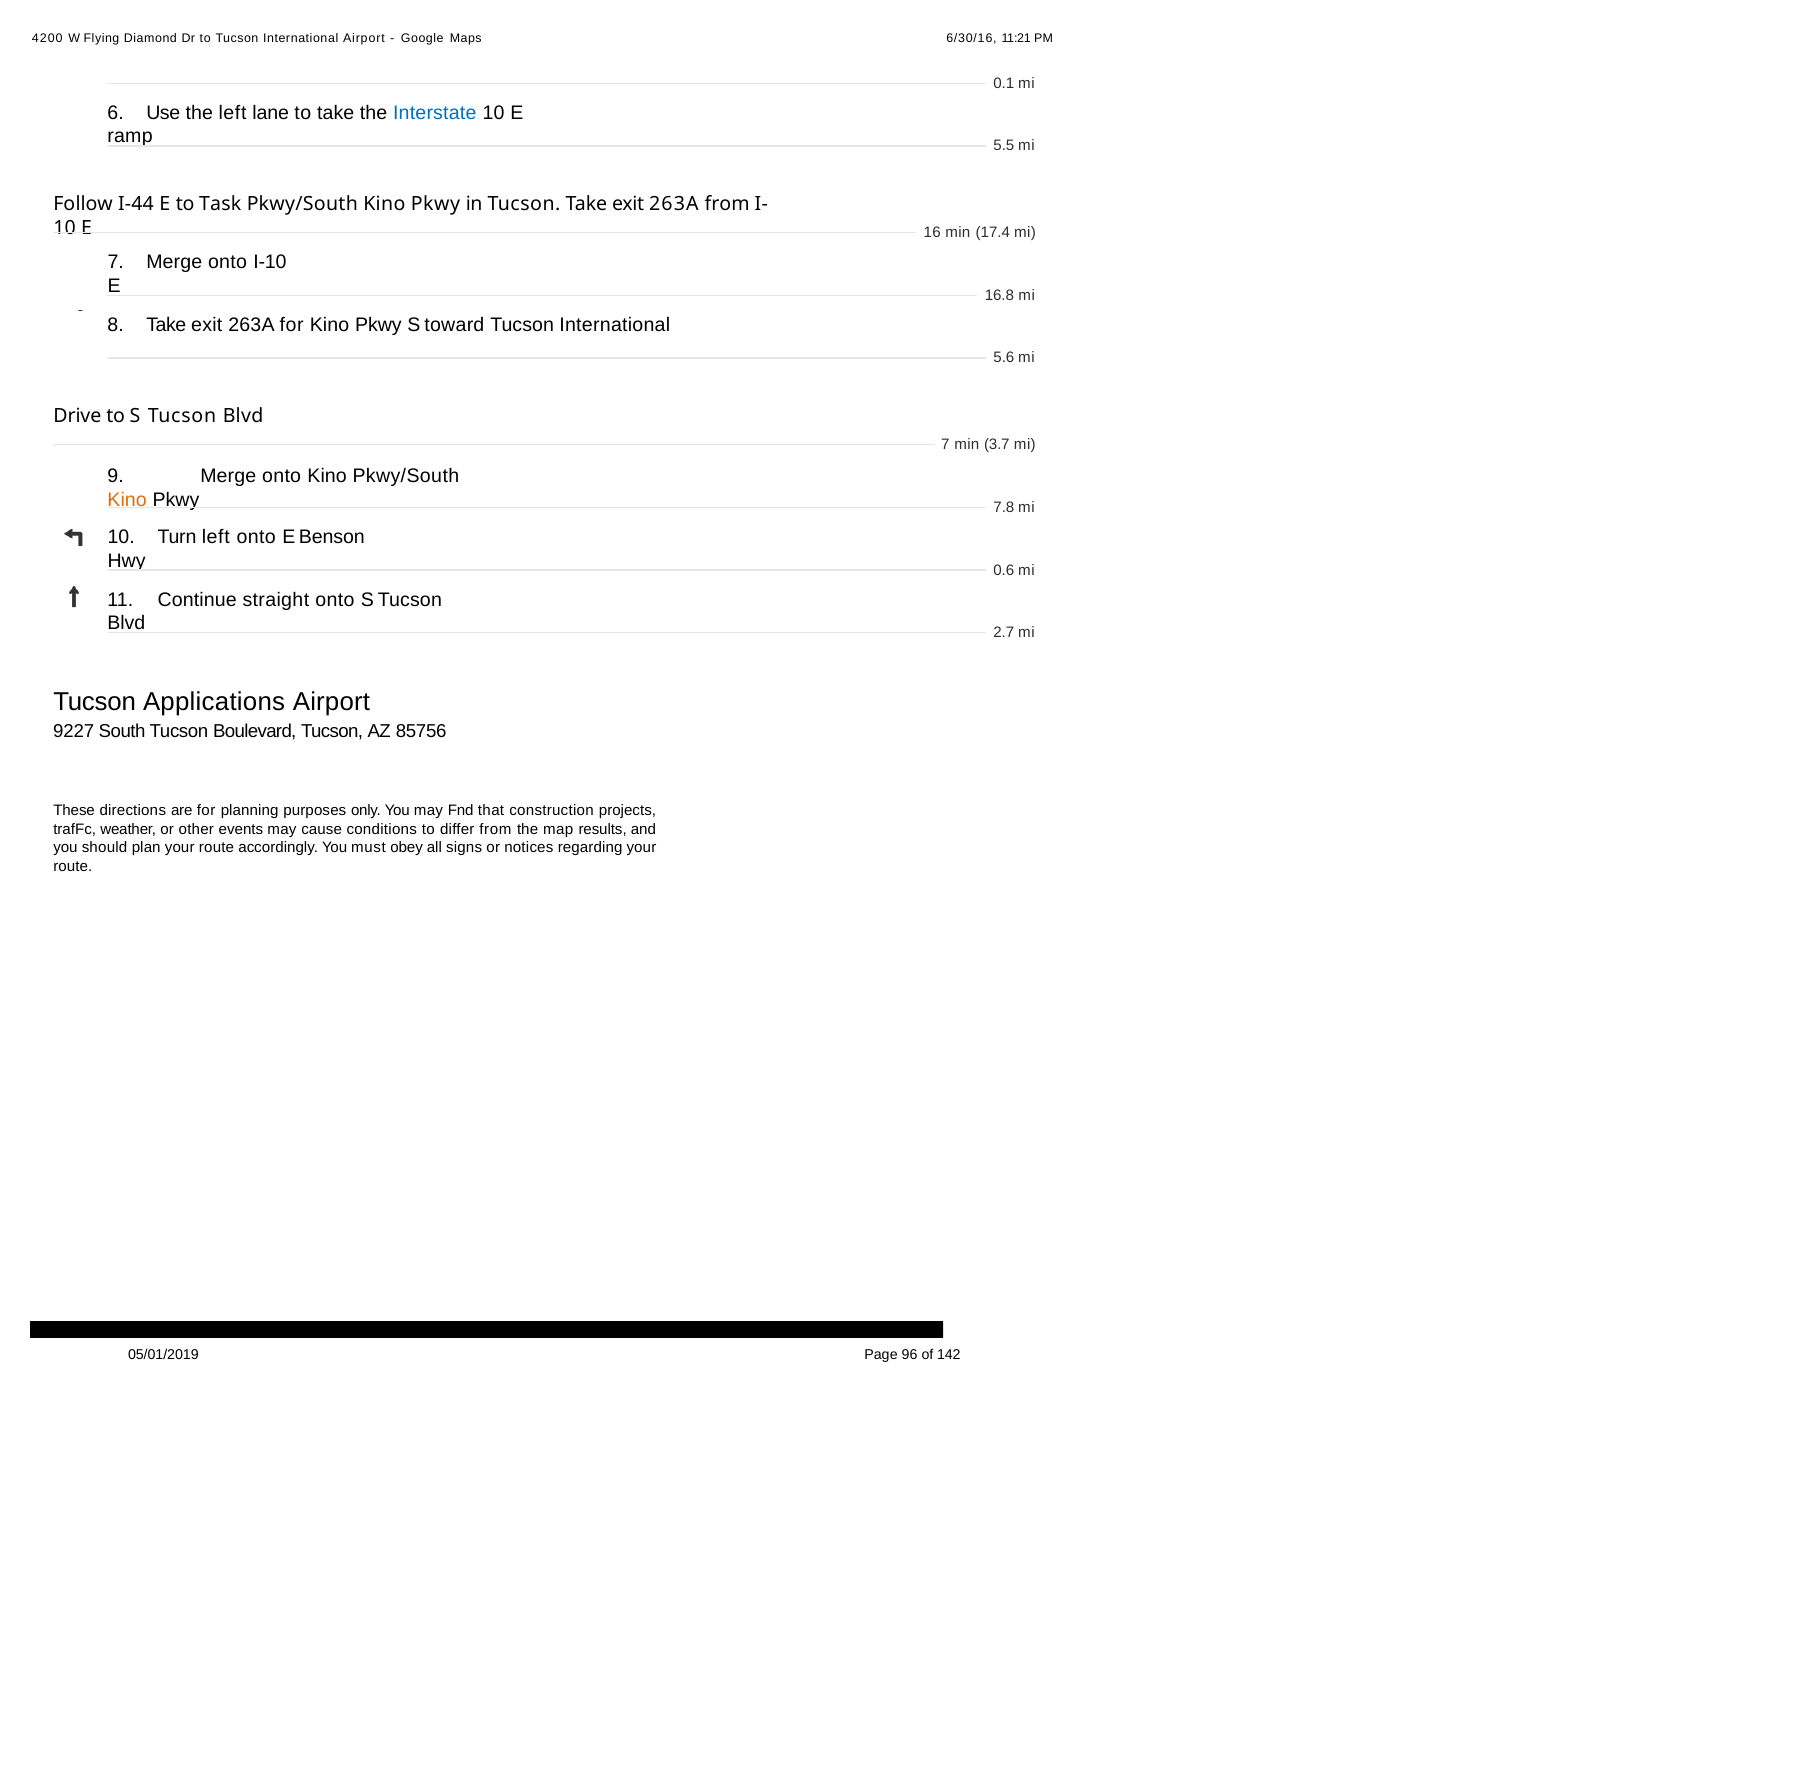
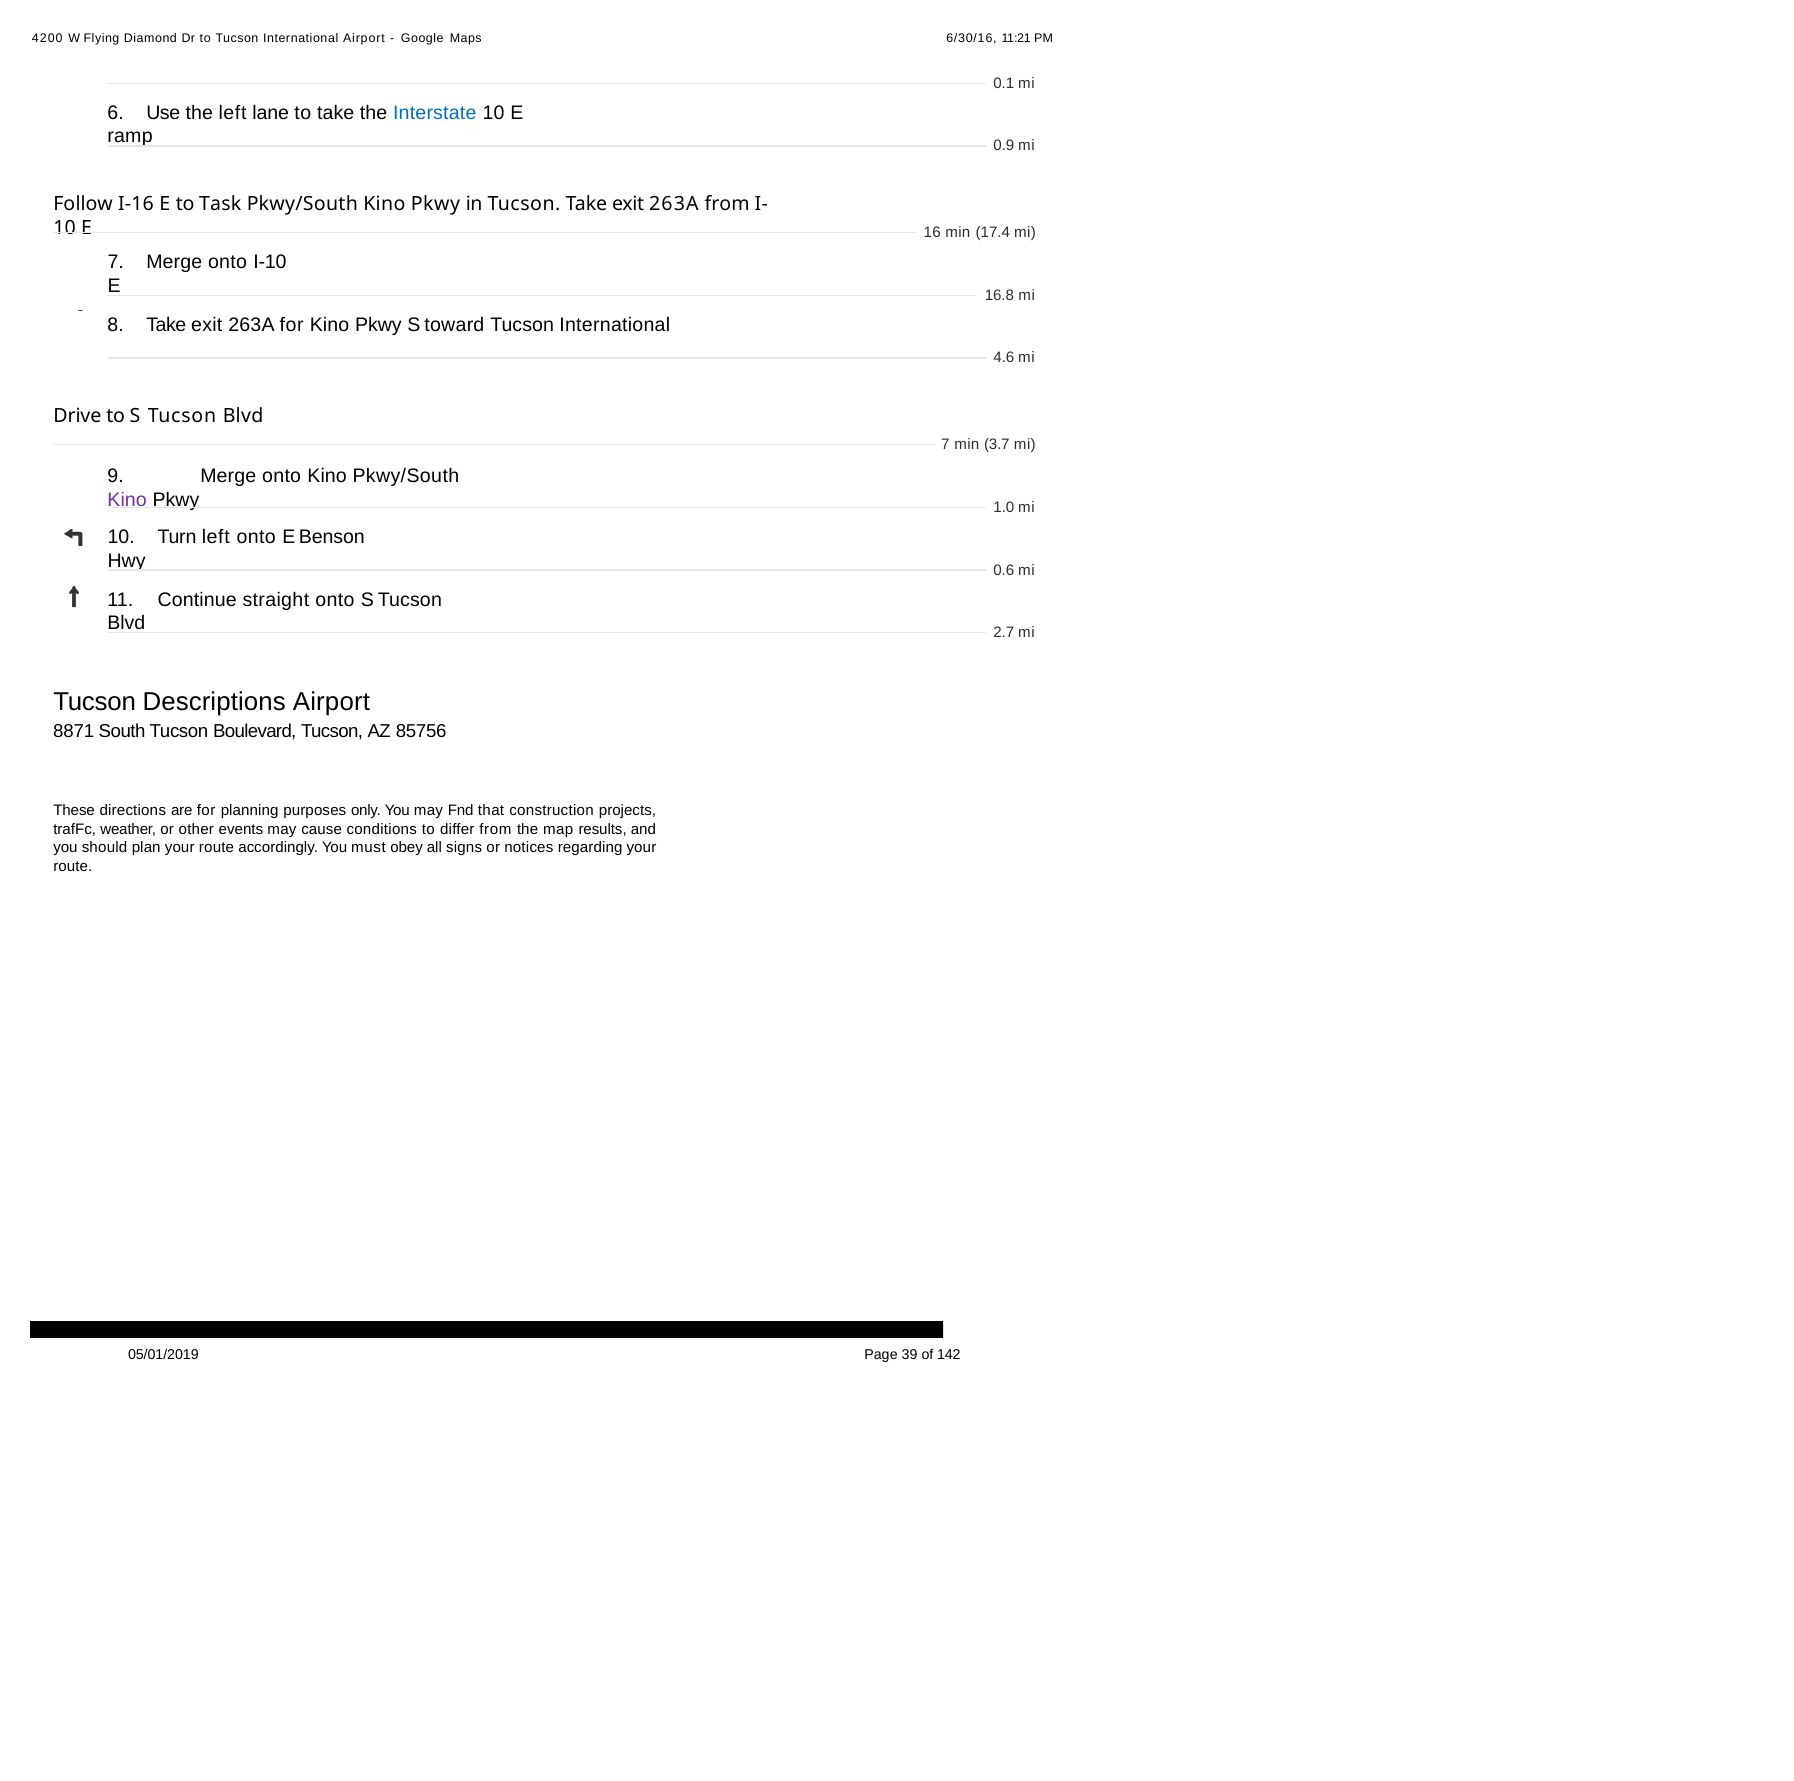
5.5: 5.5 -> 0.9
I-44: I-44 -> I-16
5.6: 5.6 -> 4.6
Kino at (127, 500) colour: orange -> purple
7.8: 7.8 -> 1.0
Applications: Applications -> Descriptions
9227: 9227 -> 8871
96: 96 -> 39
